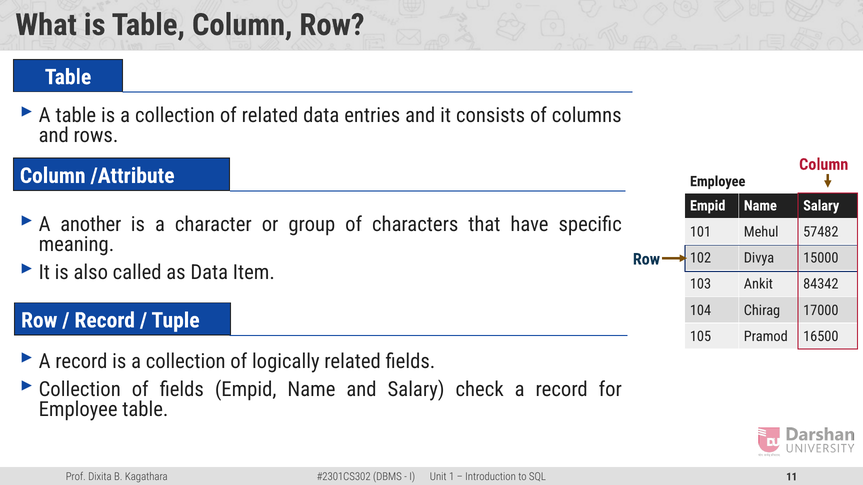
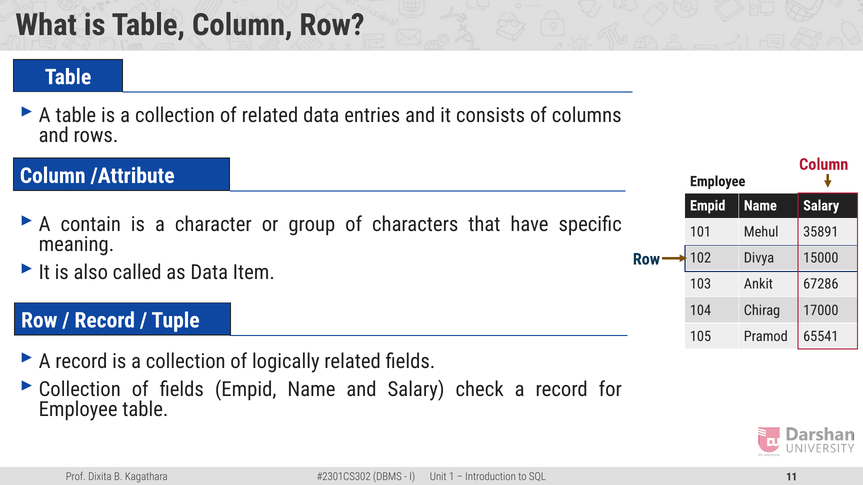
another: another -> contain
57482: 57482 -> 35891
84342: 84342 -> 67286
16500: 16500 -> 65541
